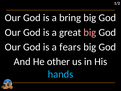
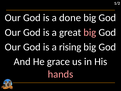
bring: bring -> done
fears: fears -> rising
other: other -> grace
hands colour: light blue -> pink
